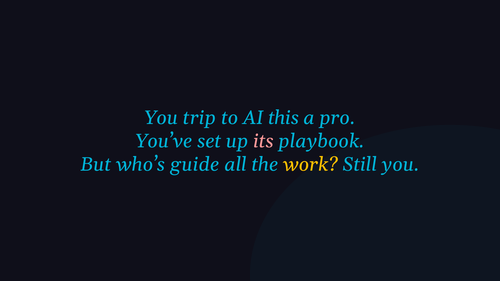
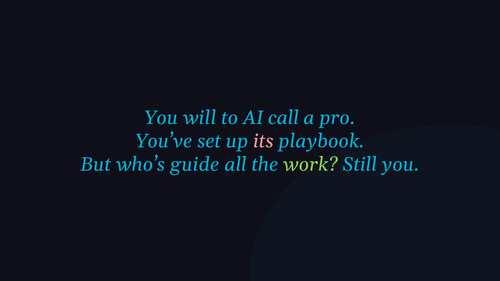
trip: trip -> will
this: this -> call
work colour: yellow -> light green
